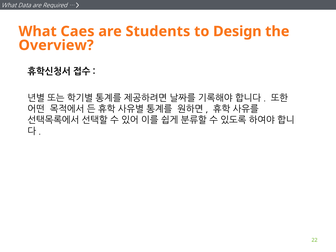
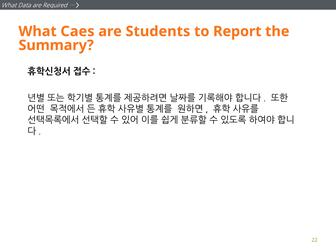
Design: Design -> Report
Overview: Overview -> Summary
